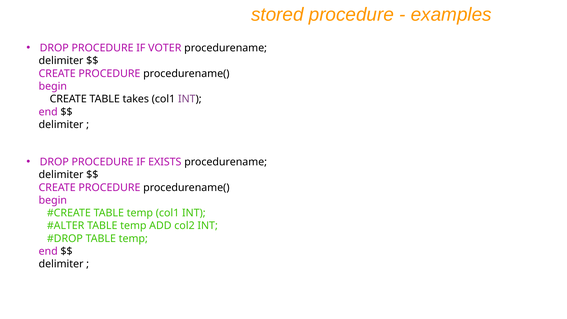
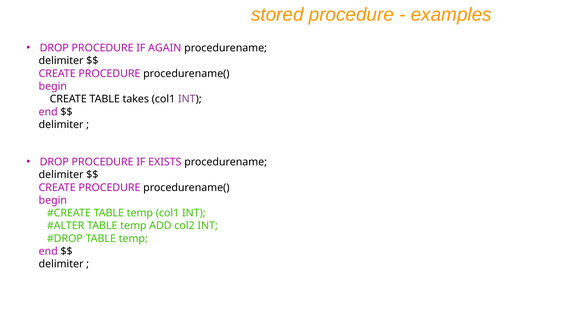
VOTER: VOTER -> AGAIN
